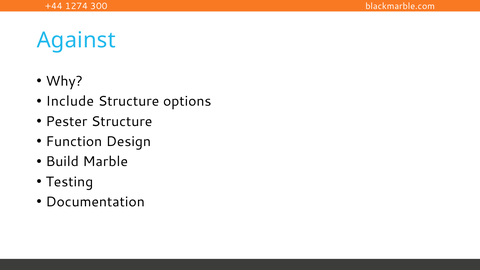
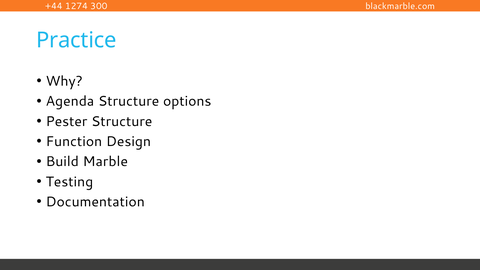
Against: Against -> Practice
Include: Include -> Agenda
